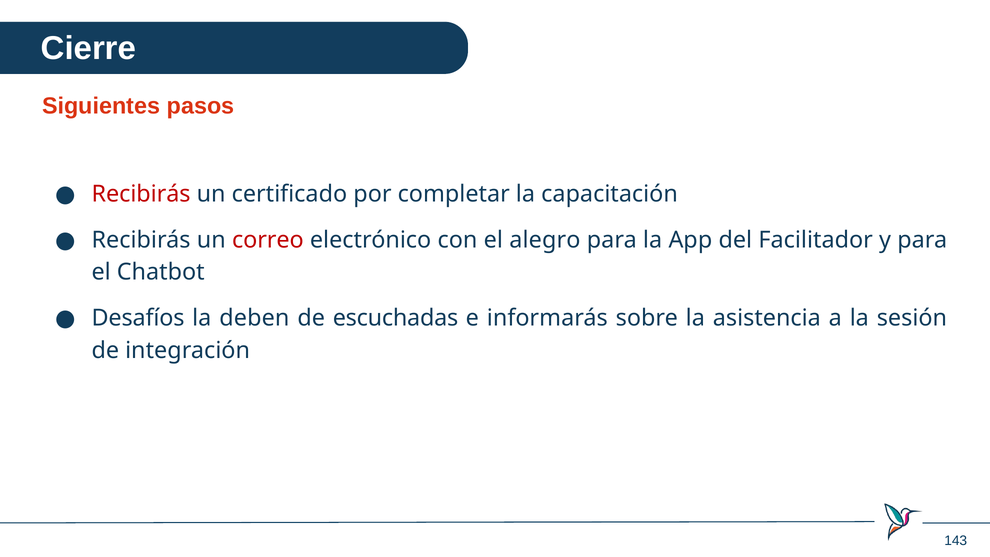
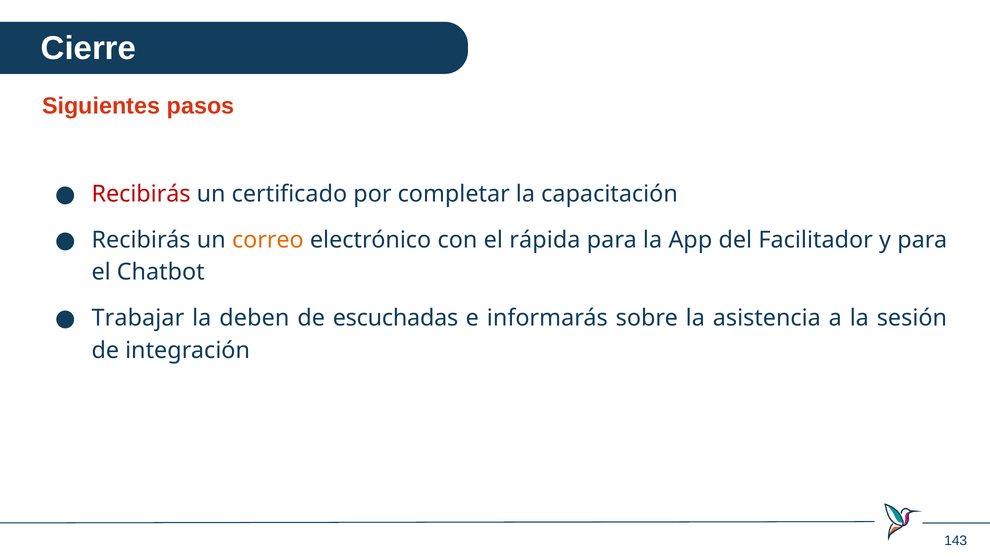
correo colour: red -> orange
alegro: alegro -> rápida
Desafíos: Desafíos -> Trabajar
